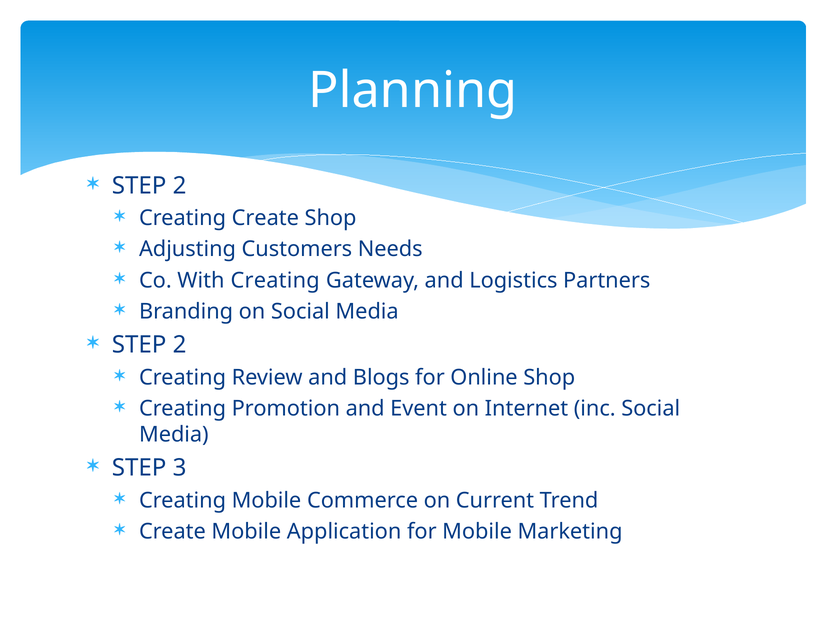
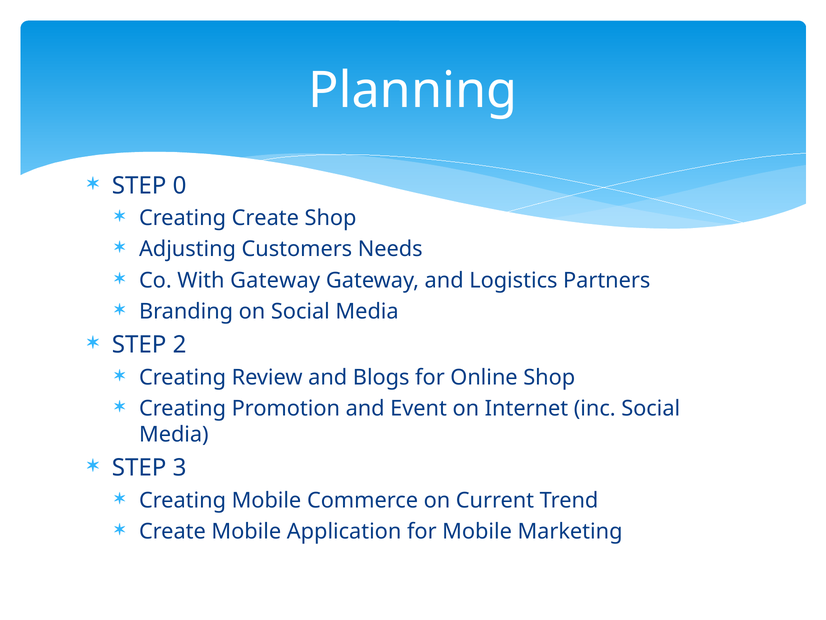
2 at (180, 185): 2 -> 0
With Creating: Creating -> Gateway
